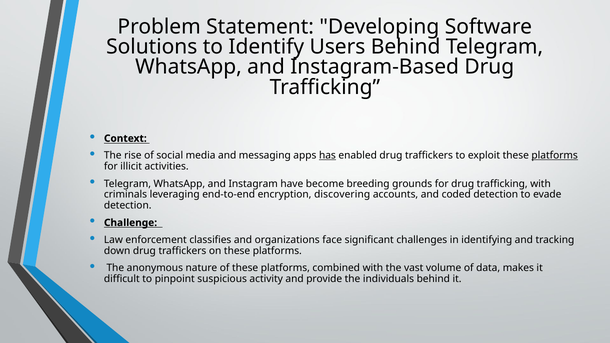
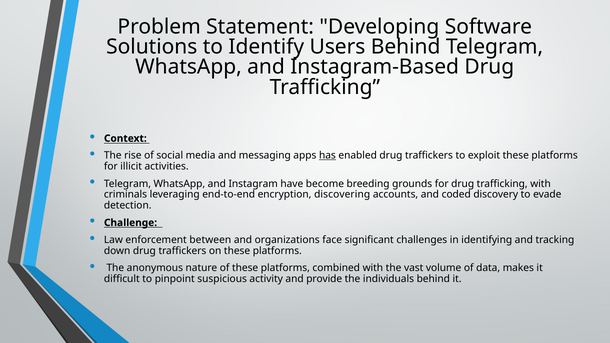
platforms at (555, 156) underline: present -> none
coded detection: detection -> discovery
classifies: classifies -> between
